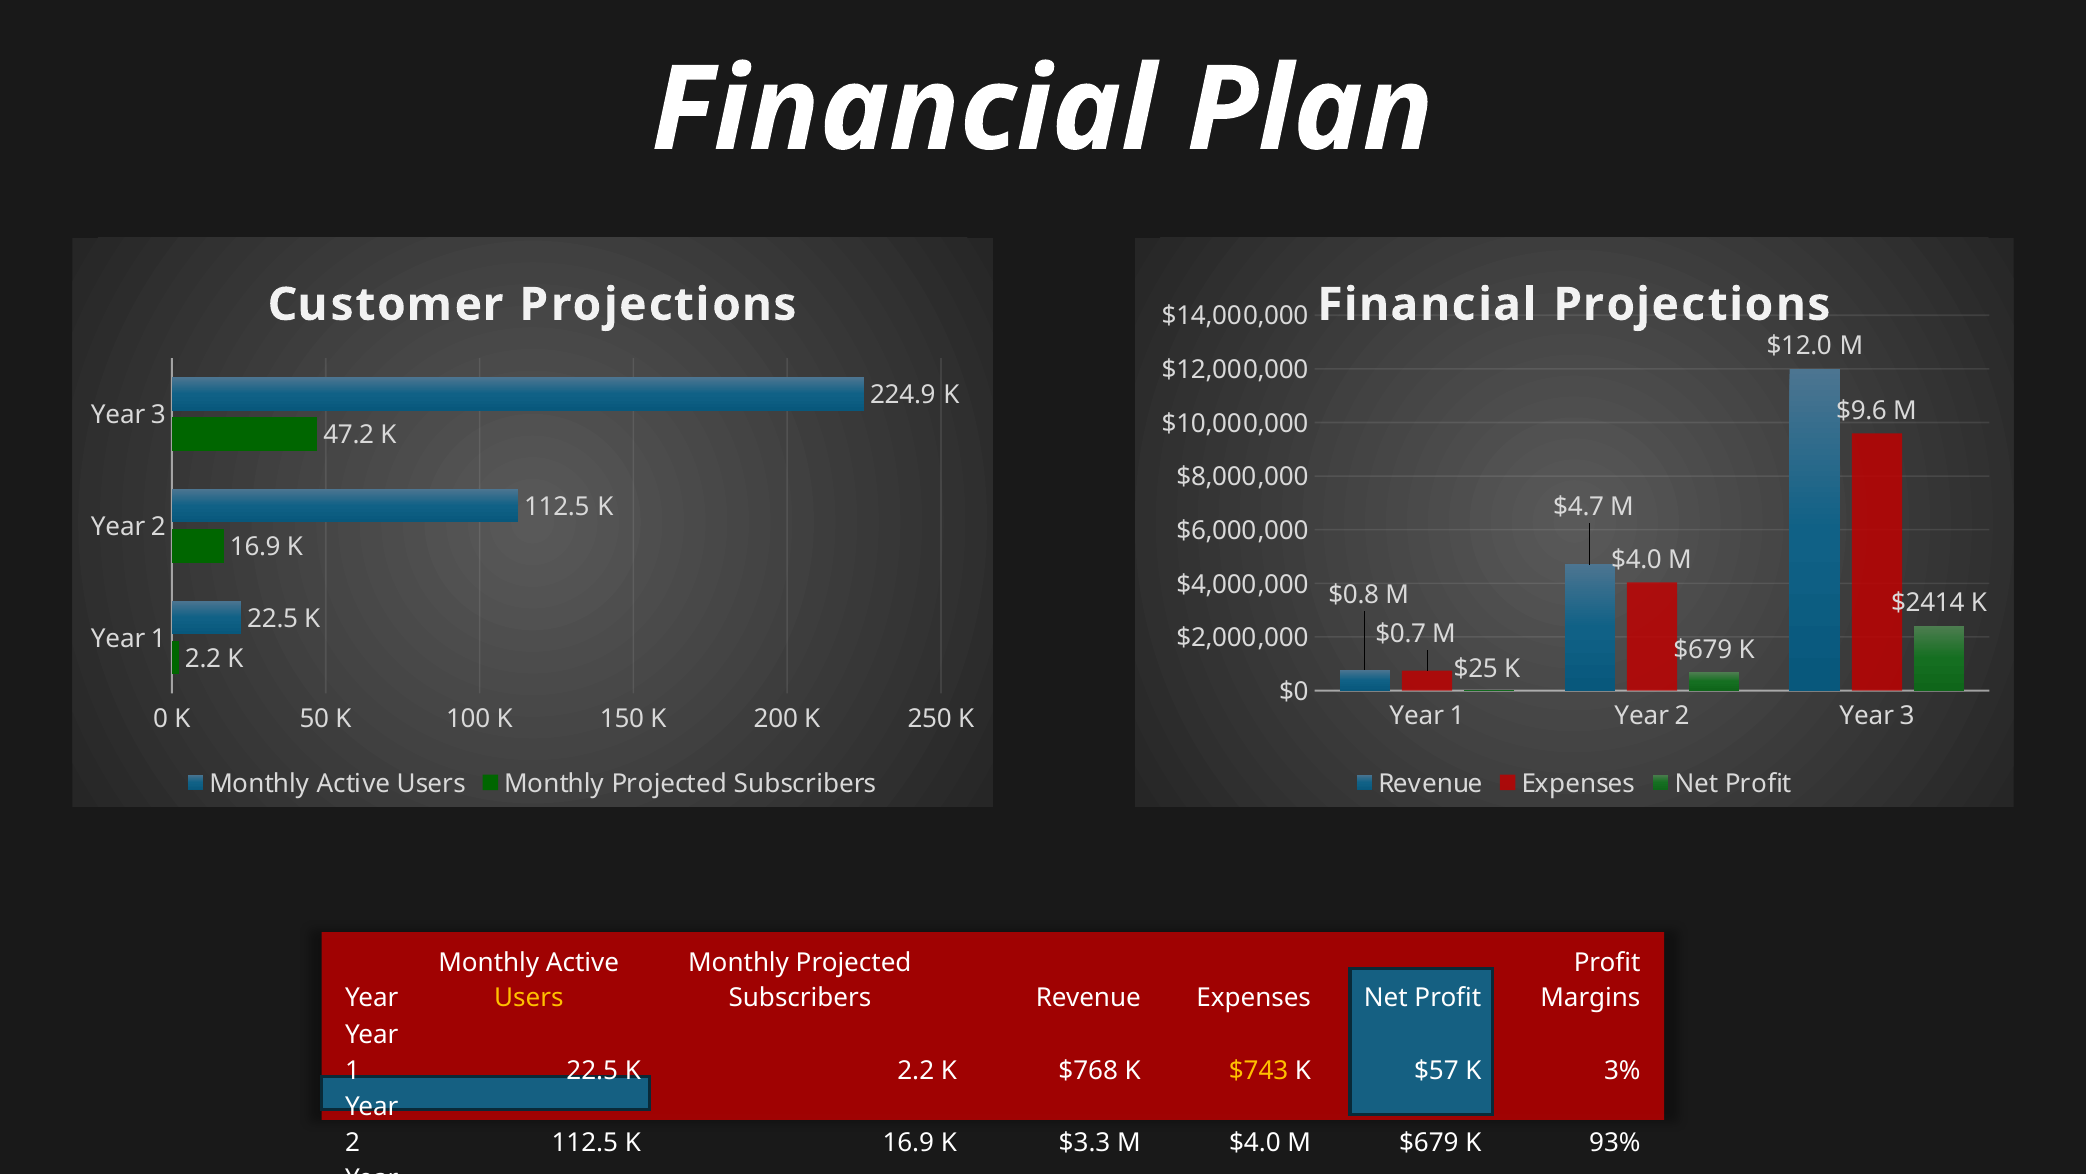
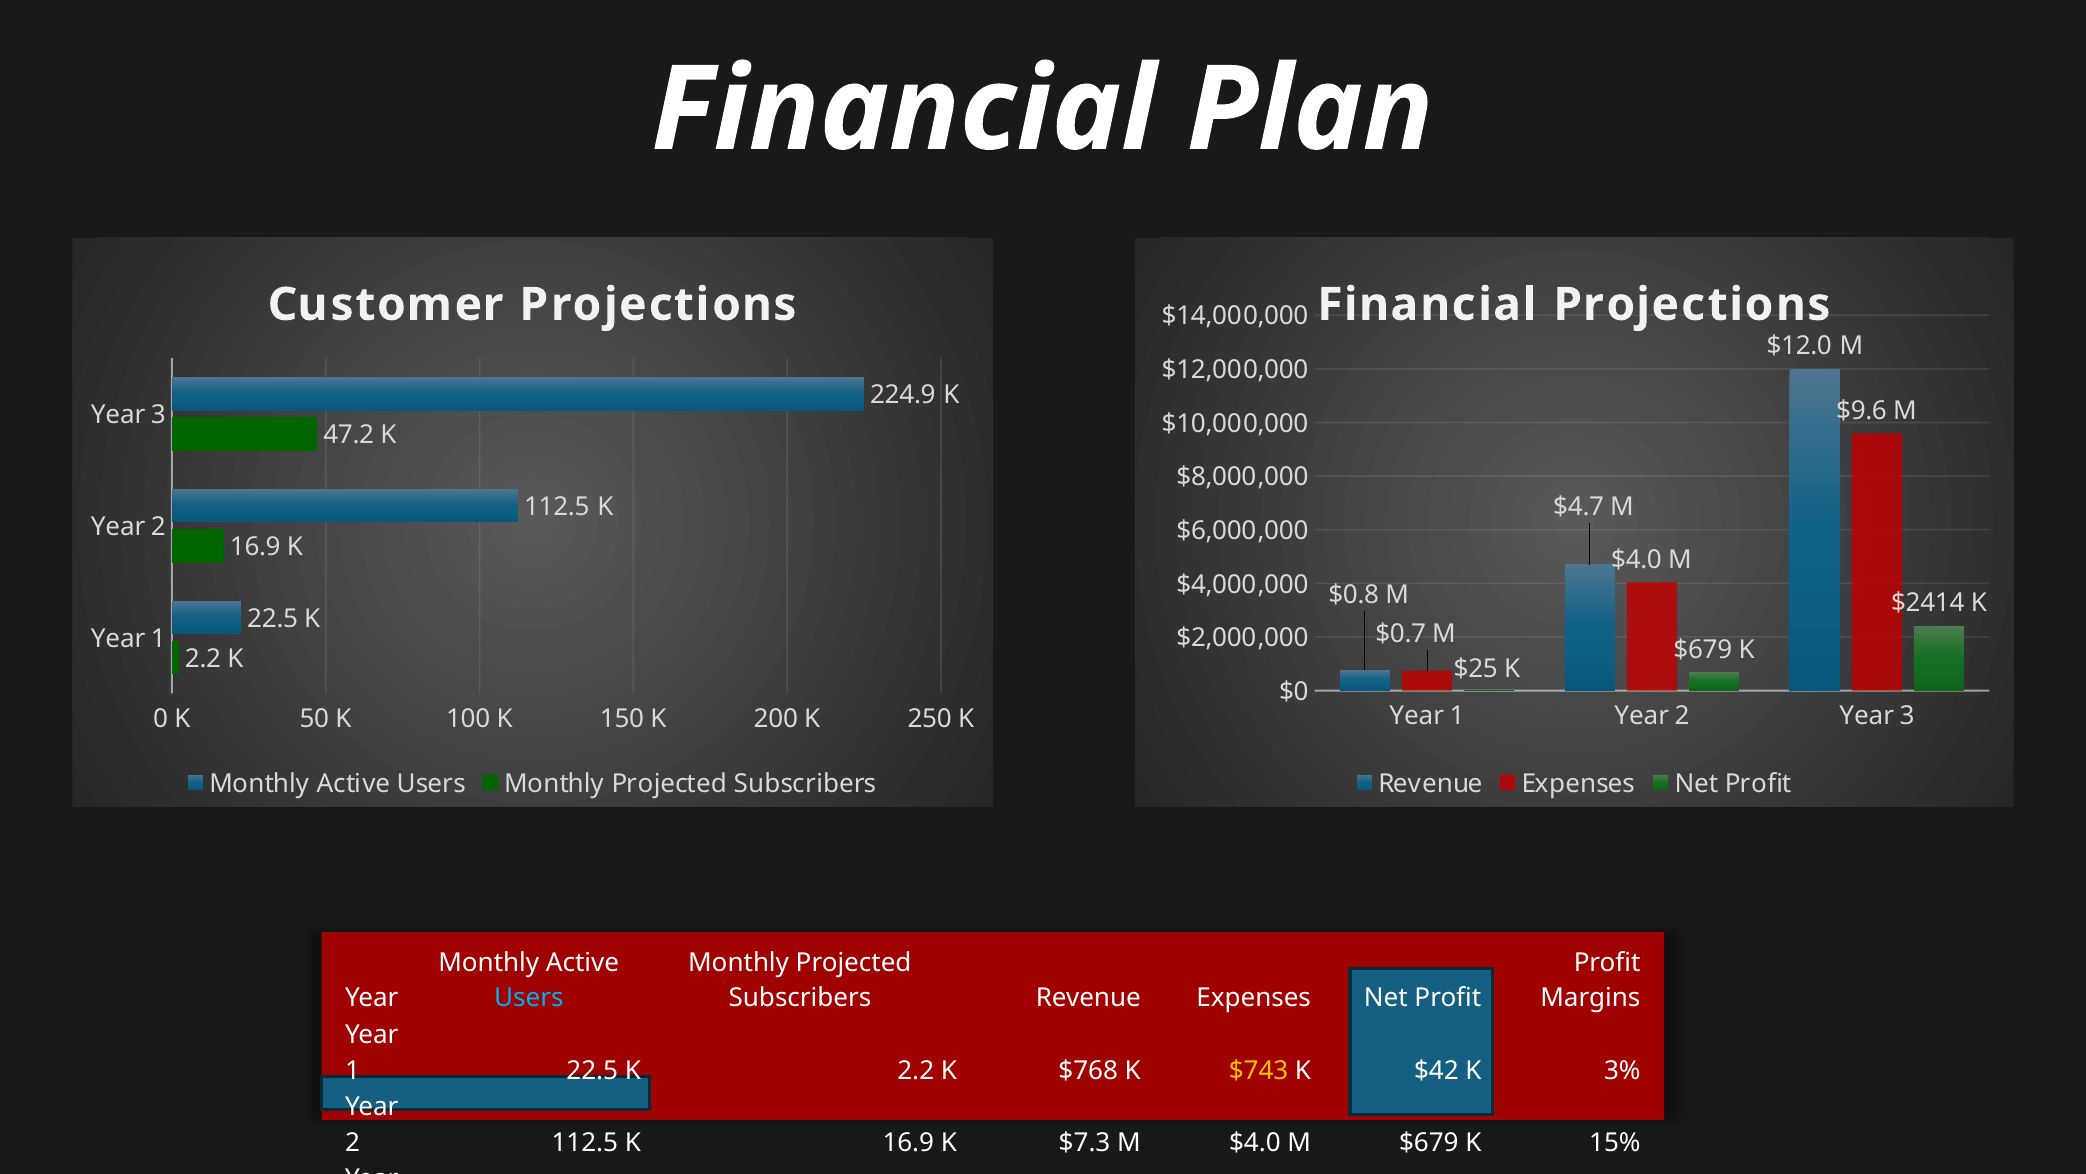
Users at (529, 998) colour: yellow -> light blue
$57: $57 -> $42
$3.3: $3.3 -> $7.3
93%: 93% -> 15%
